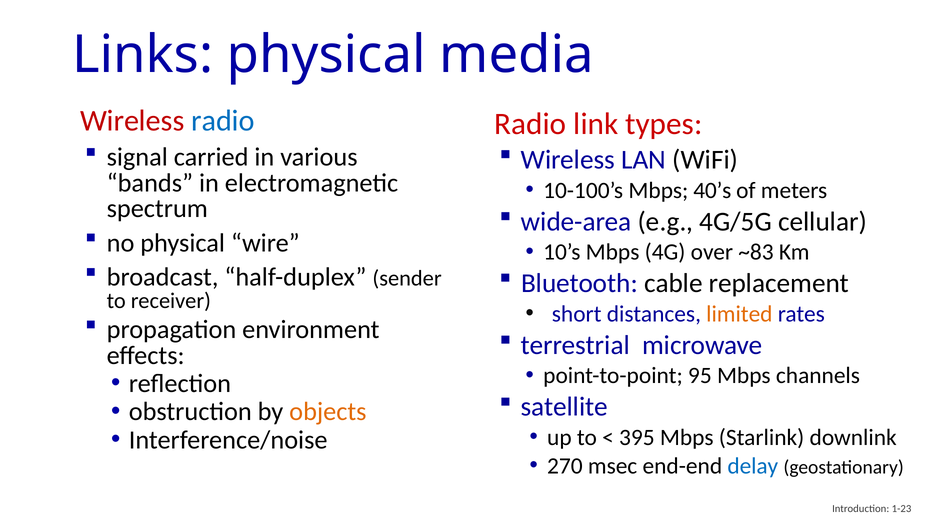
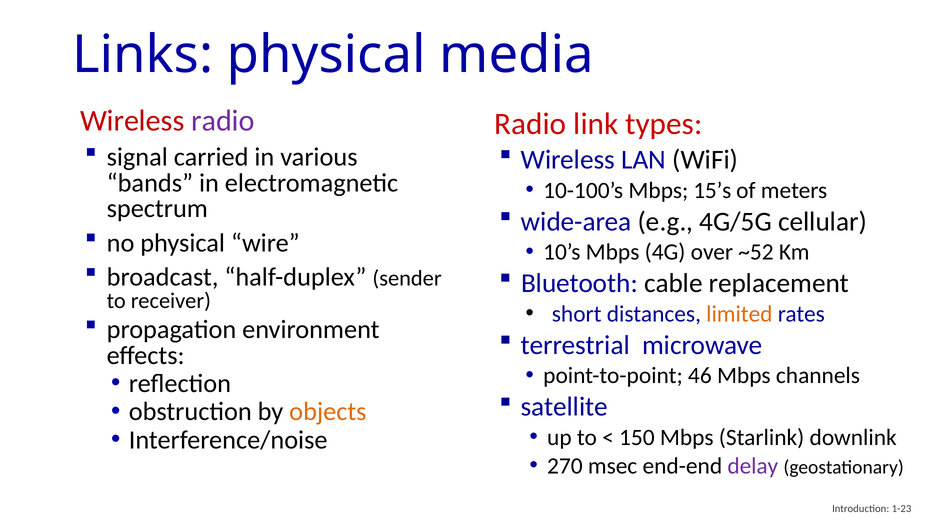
radio at (223, 121) colour: blue -> purple
40’s: 40’s -> 15’s
~83: ~83 -> ~52
95: 95 -> 46
395: 395 -> 150
delay colour: blue -> purple
